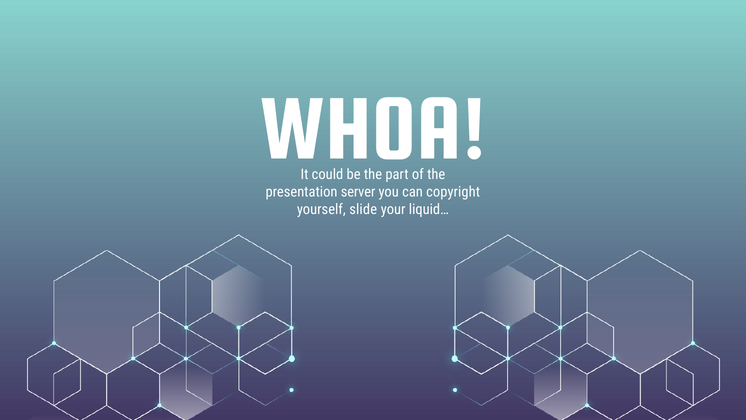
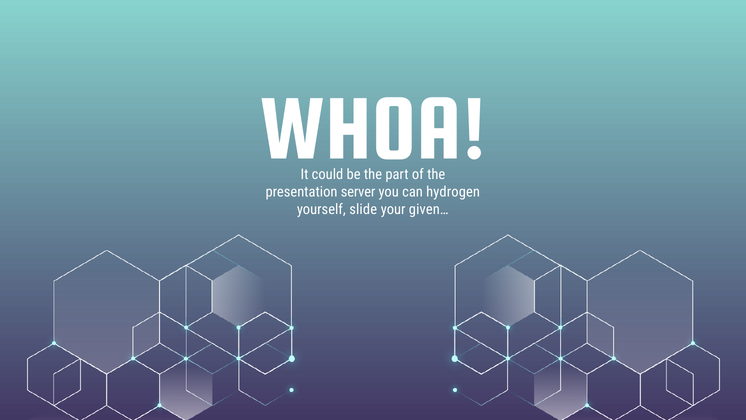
copyright: copyright -> hydrogen
liquid…: liquid… -> given…
